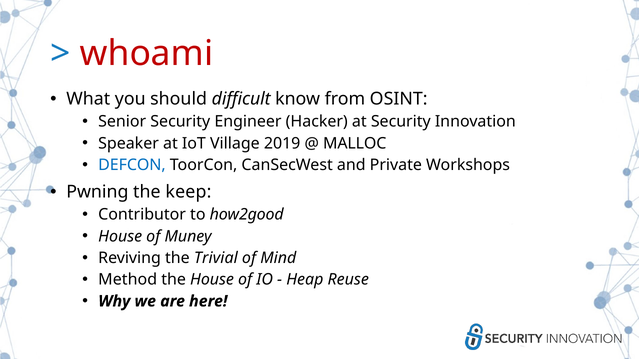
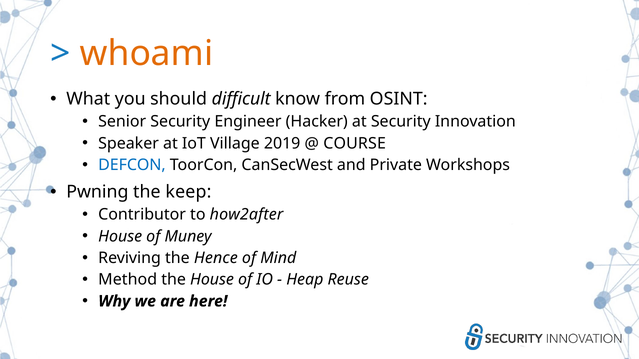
whoami colour: red -> orange
MALLOC: MALLOC -> COURSE
how2good: how2good -> how2after
Trivial: Trivial -> Hence
